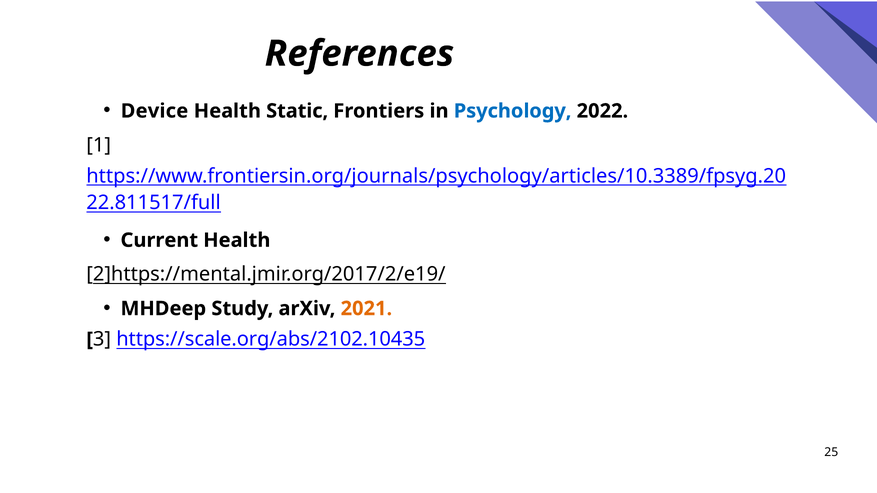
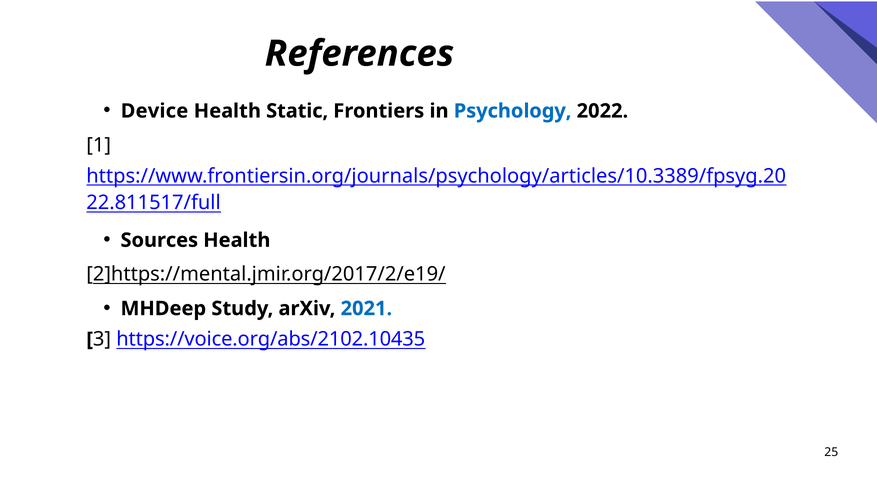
Current: Current -> Sources
2021 colour: orange -> blue
https://scale.org/abs/2102.10435: https://scale.org/abs/2102.10435 -> https://voice.org/abs/2102.10435
